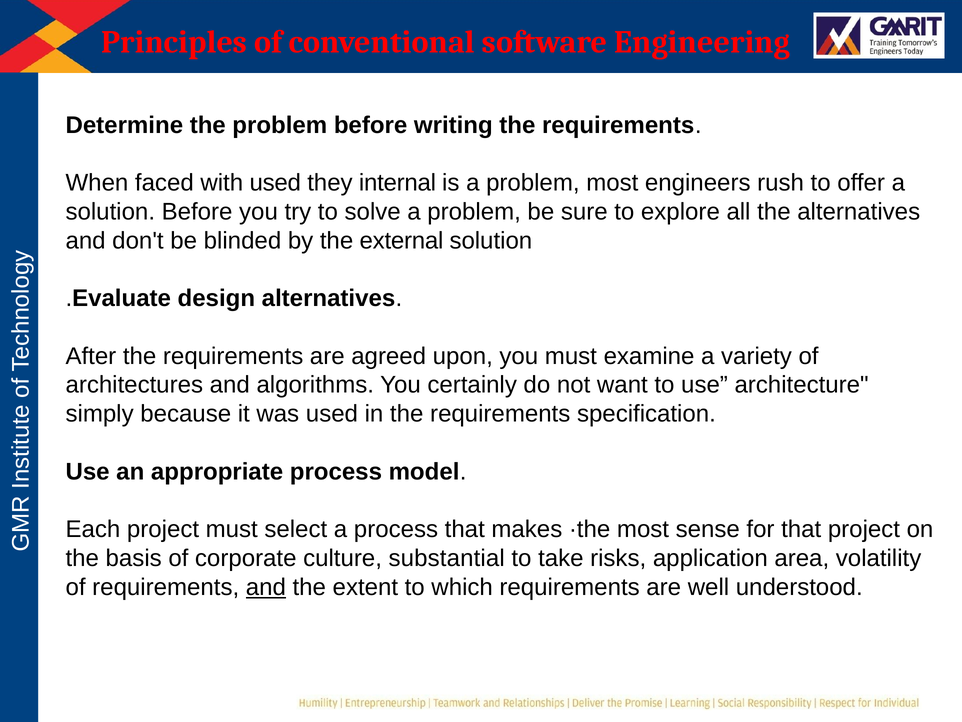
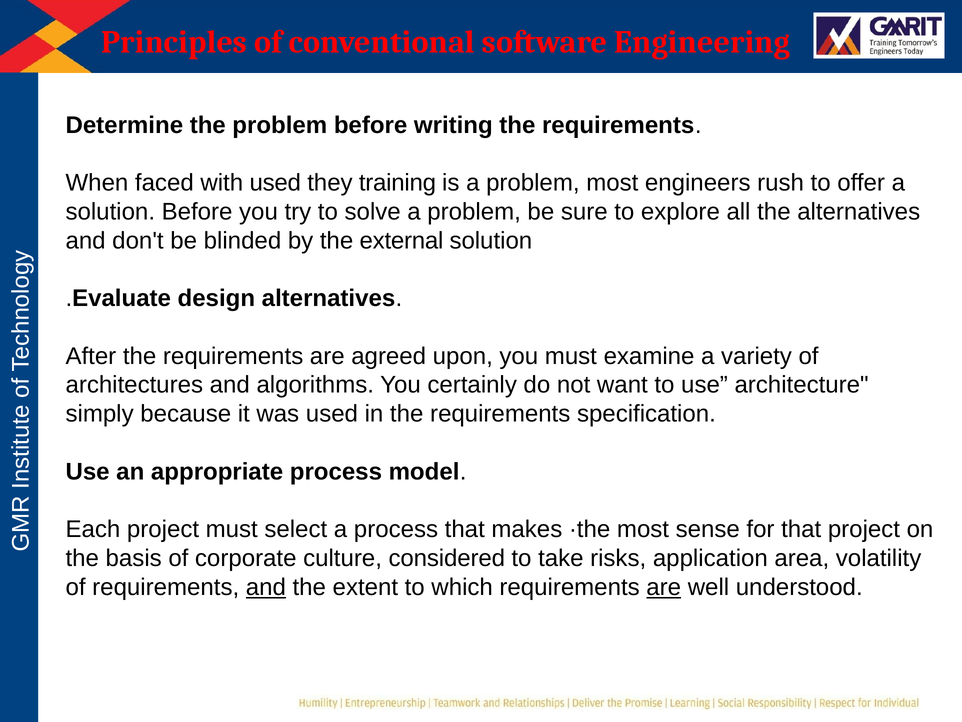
internal: internal -> training
substantial: substantial -> considered
are at (664, 587) underline: none -> present
